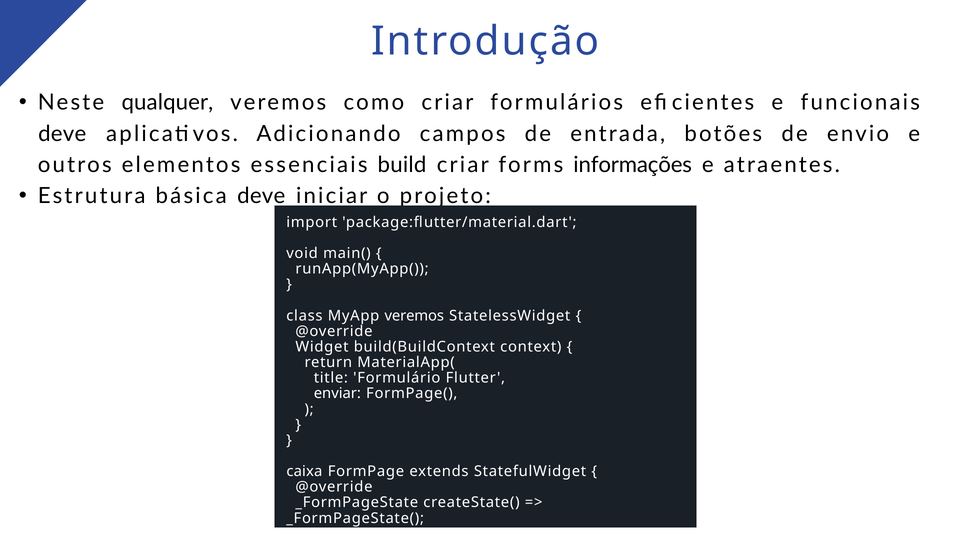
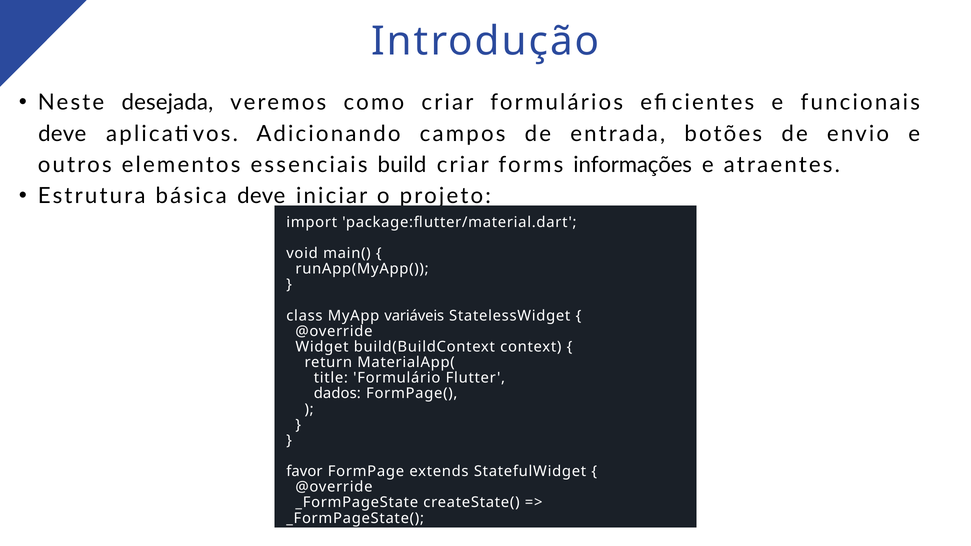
qualquer: qualquer -> desejada
MyApp veremos: veremos -> variáveis
enviar: enviar -> dados
caixa: caixa -> favor
